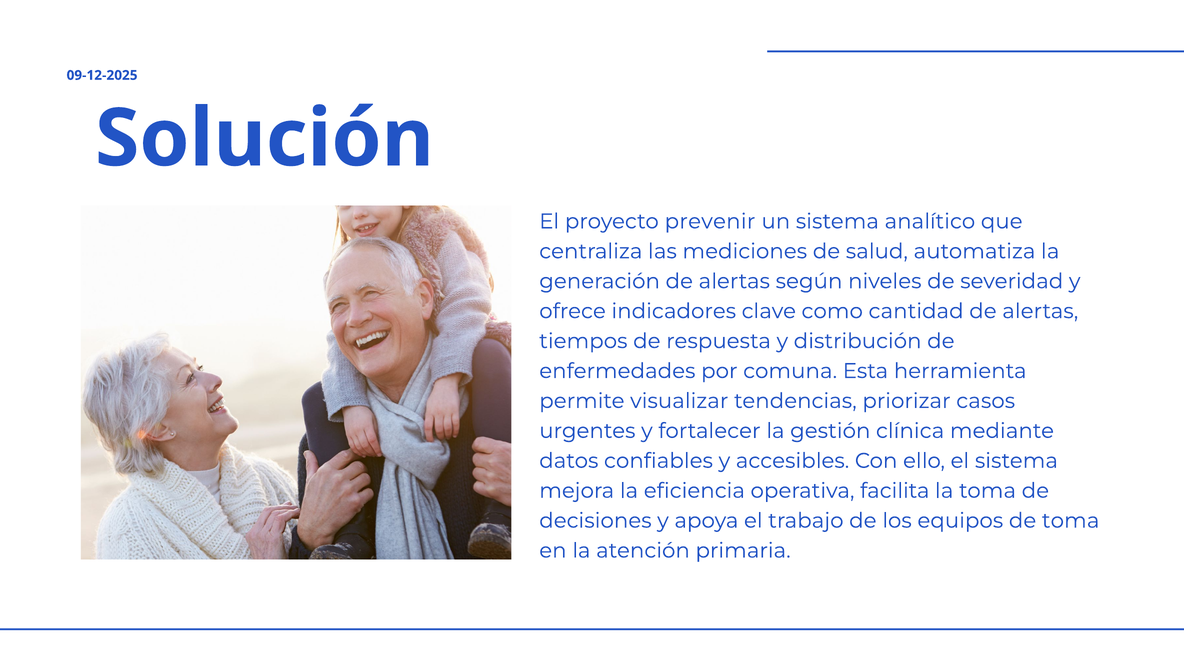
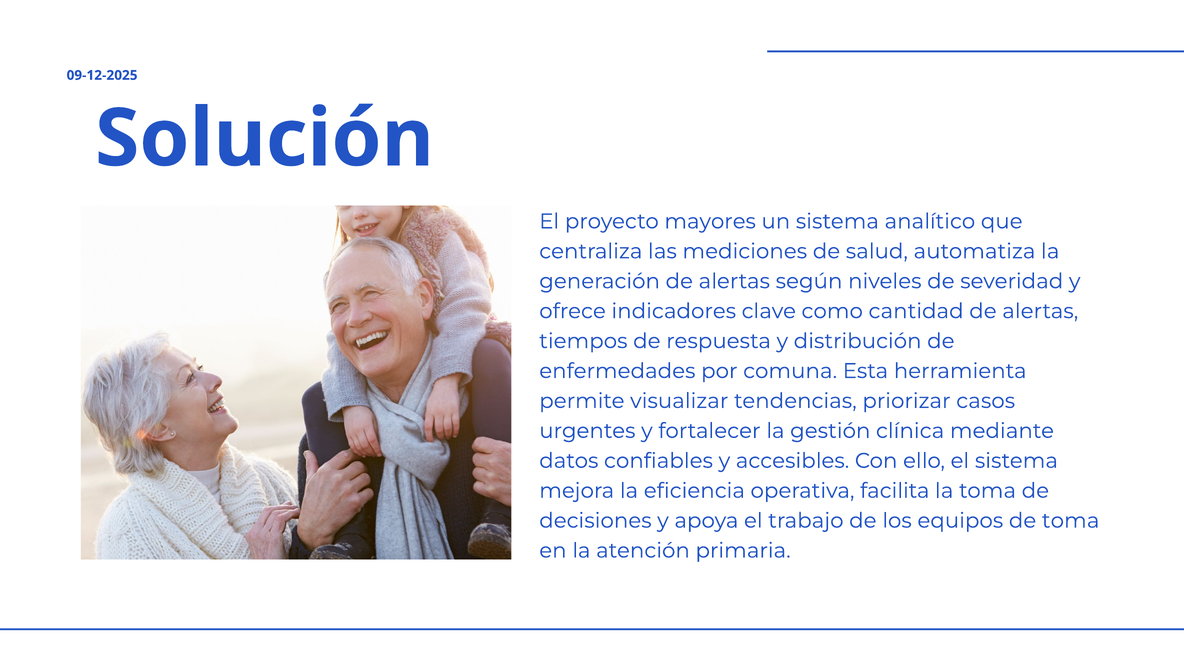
prevenir: prevenir -> mayores
